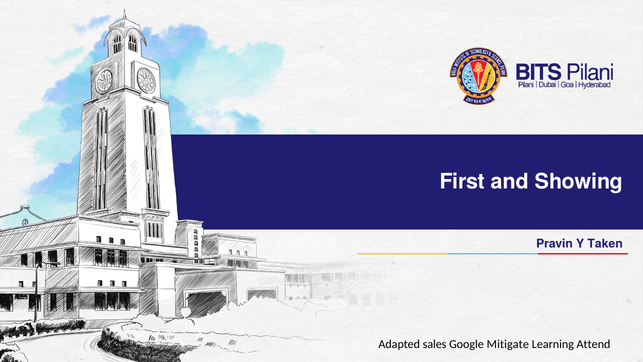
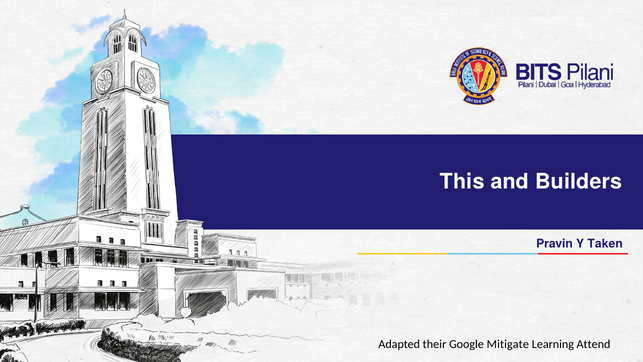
First: First -> This
Showing: Showing -> Builders
sales: sales -> their
